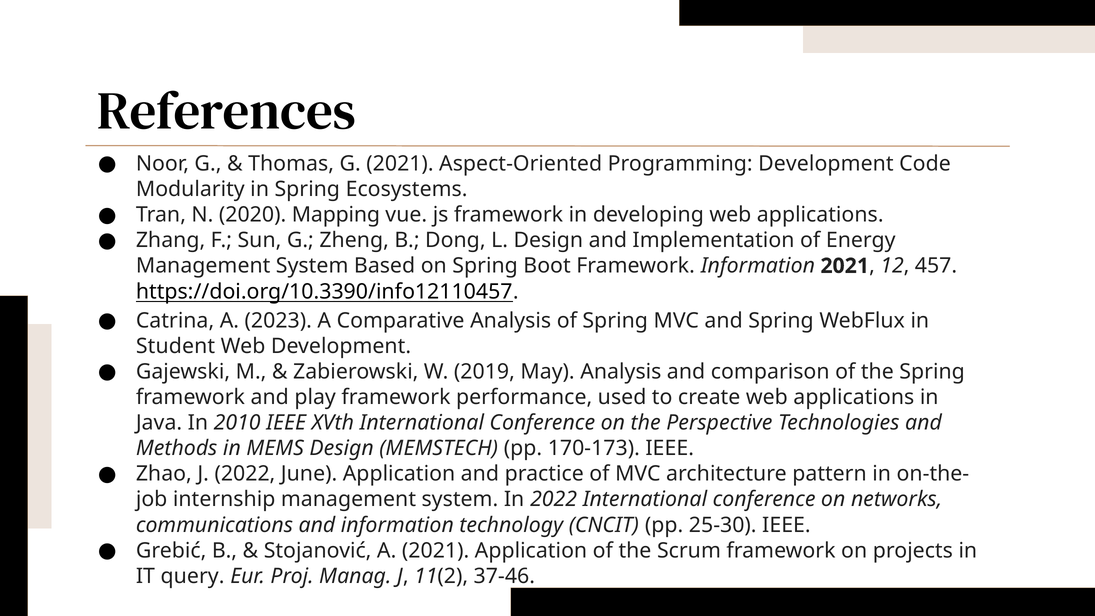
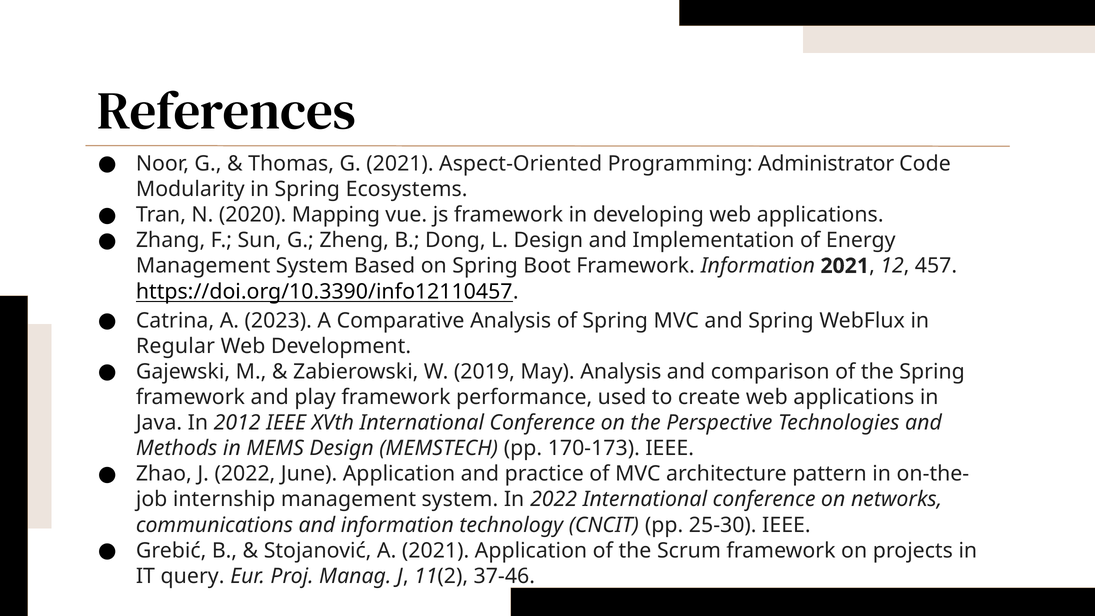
Programming Development: Development -> Administrator
Student: Student -> Regular
2010: 2010 -> 2012
